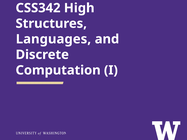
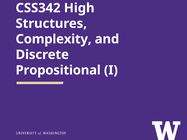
Languages: Languages -> Complexity
Computation: Computation -> Propositional
